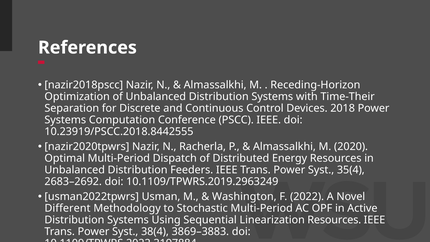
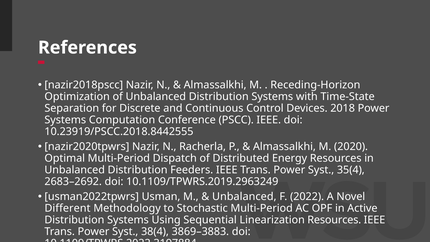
Time-Their: Time-Their -> Time-State
Washington at (244, 197): Washington -> Unbalanced
